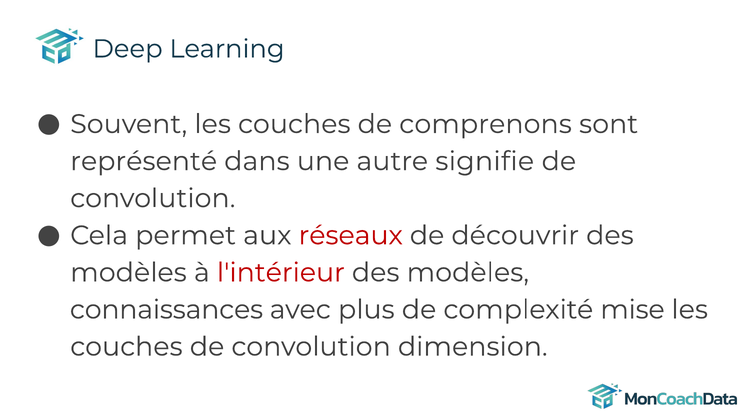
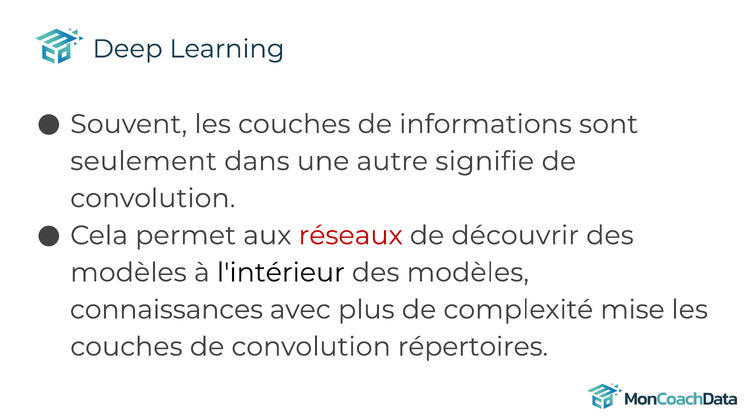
comprenons: comprenons -> informations
représenté: représenté -> seulement
l'intérieur colour: red -> black
dimension: dimension -> répertoires
